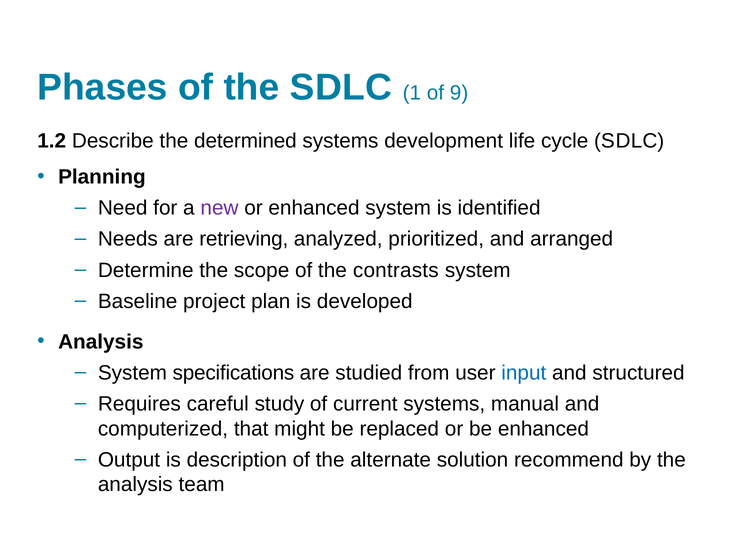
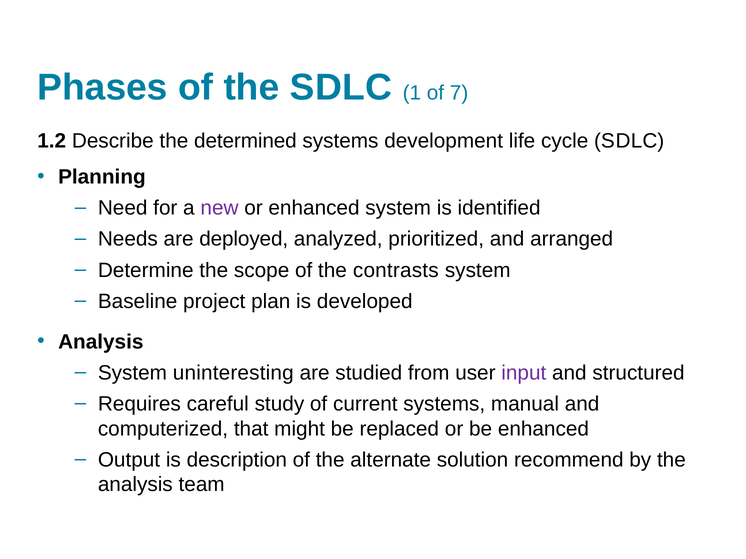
9: 9 -> 7
retrieving: retrieving -> deployed
specifications: specifications -> uninteresting
input colour: blue -> purple
